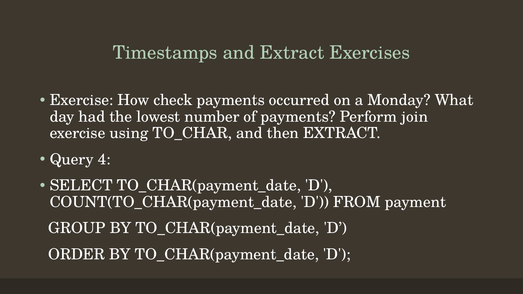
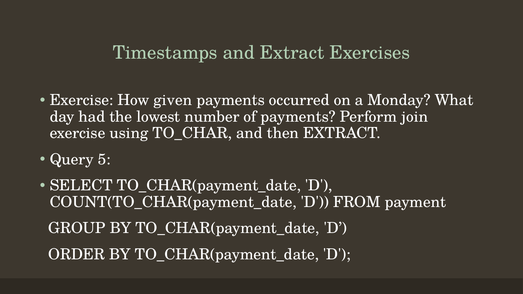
check: check -> given
4: 4 -> 5
